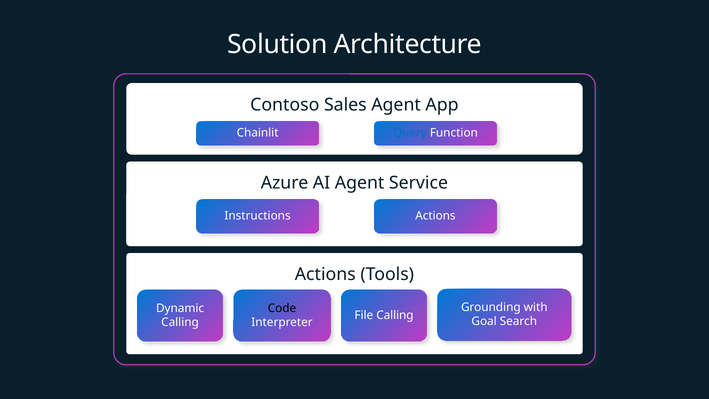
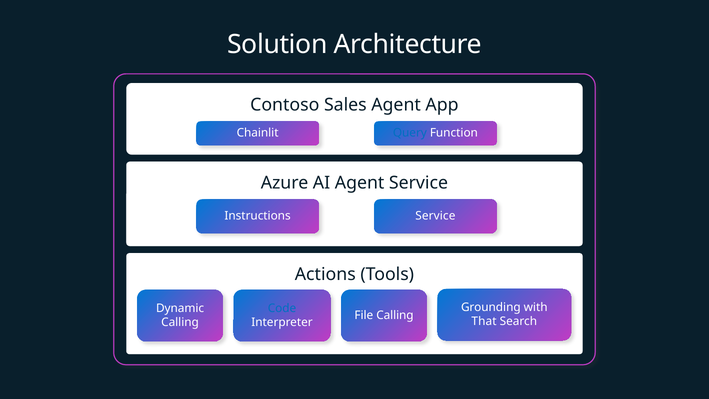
Instructions Actions: Actions -> Service
Code colour: black -> blue
Goal: Goal -> That
